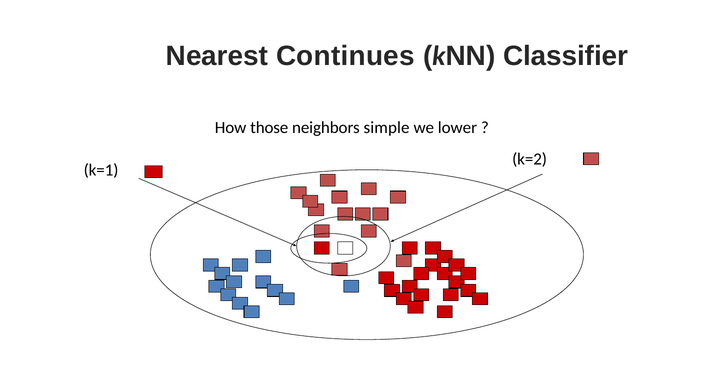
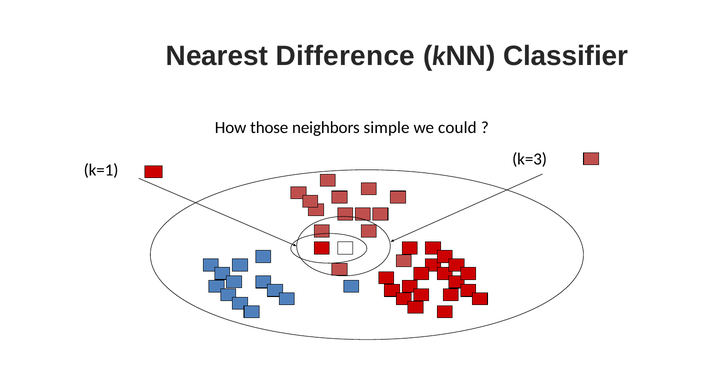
Continues: Continues -> Difference
lower: lower -> could
k=2: k=2 -> k=3
